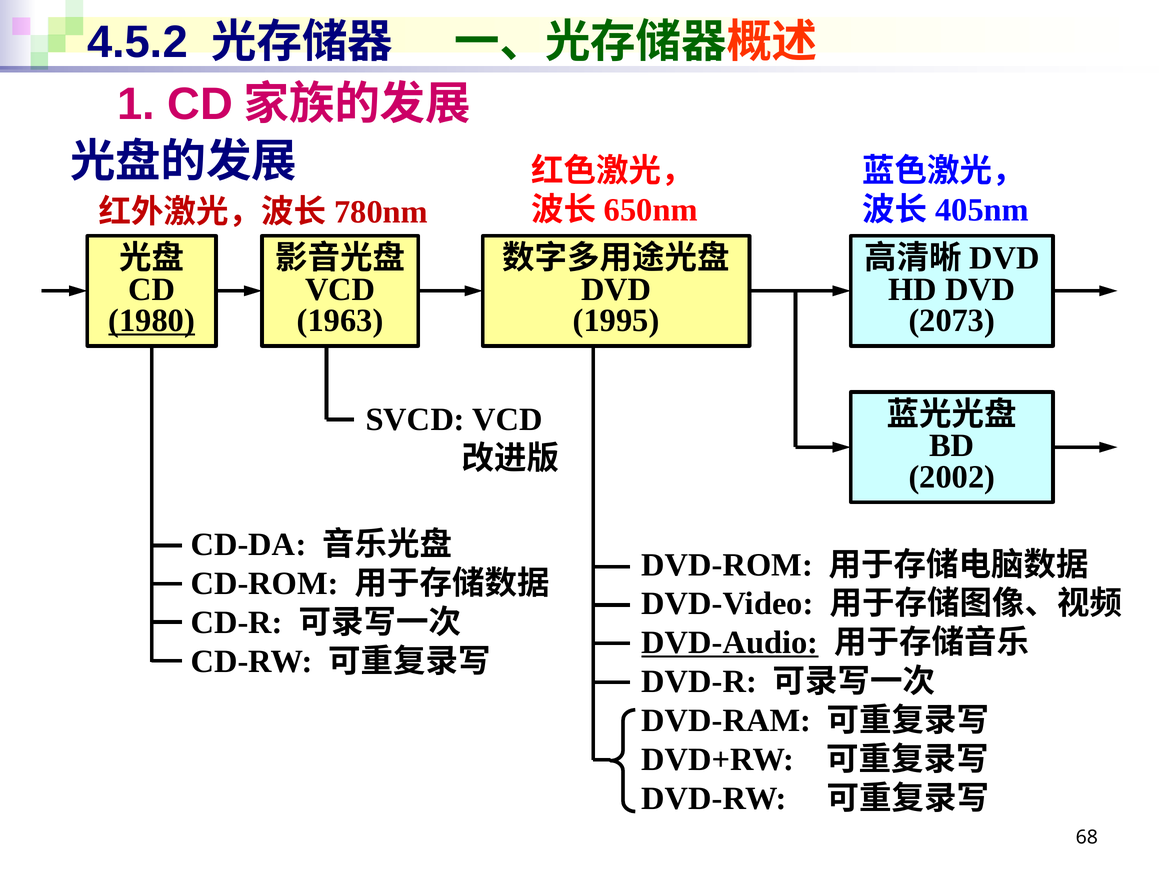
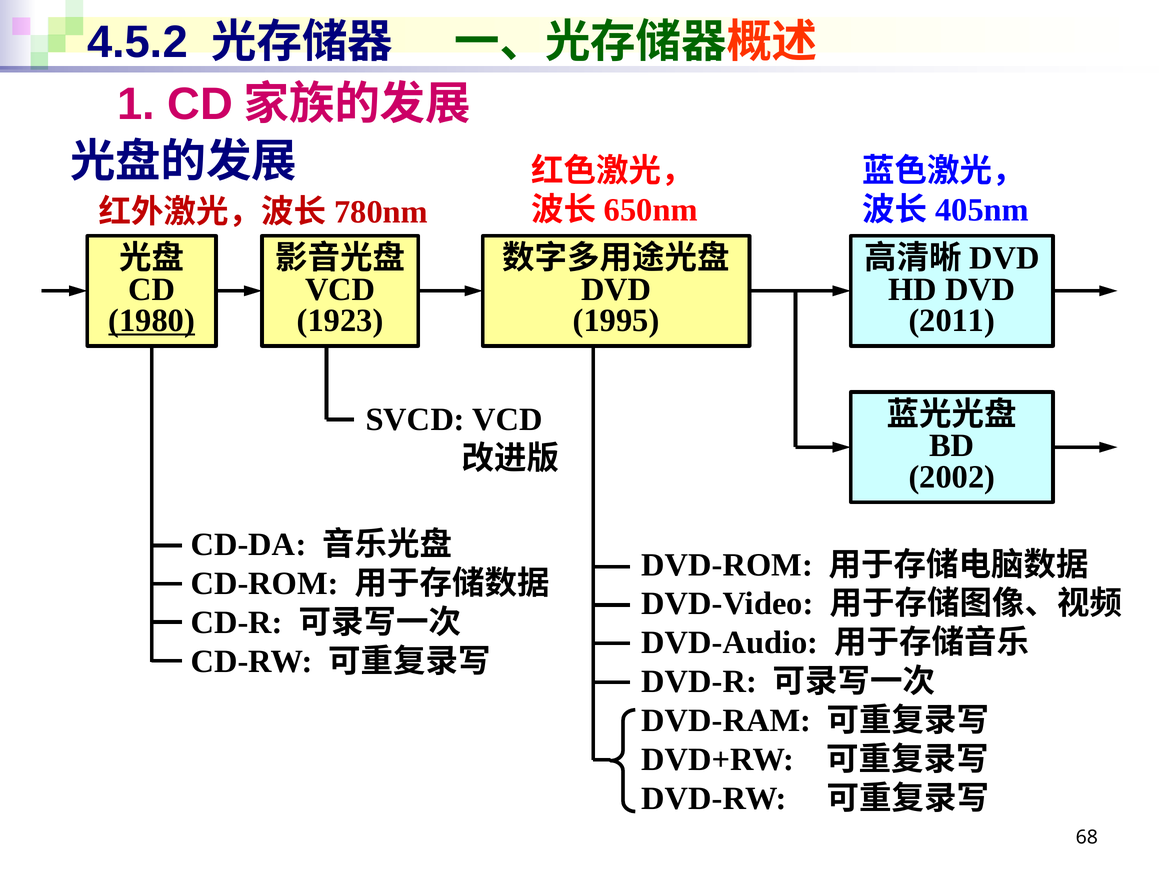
1963: 1963 -> 1923
2073: 2073 -> 2011
DVD-Audio underline: present -> none
